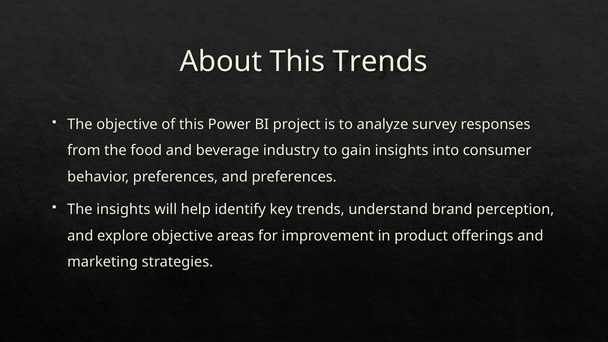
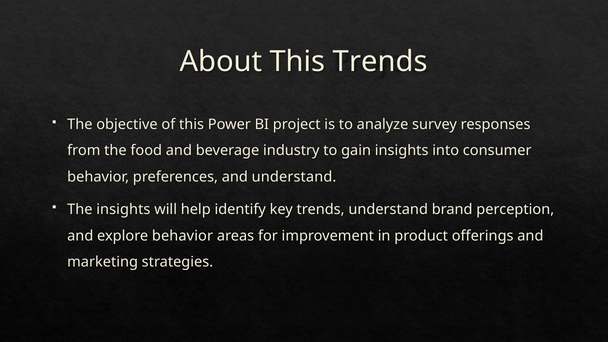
and preferences: preferences -> understand
explore objective: objective -> behavior
